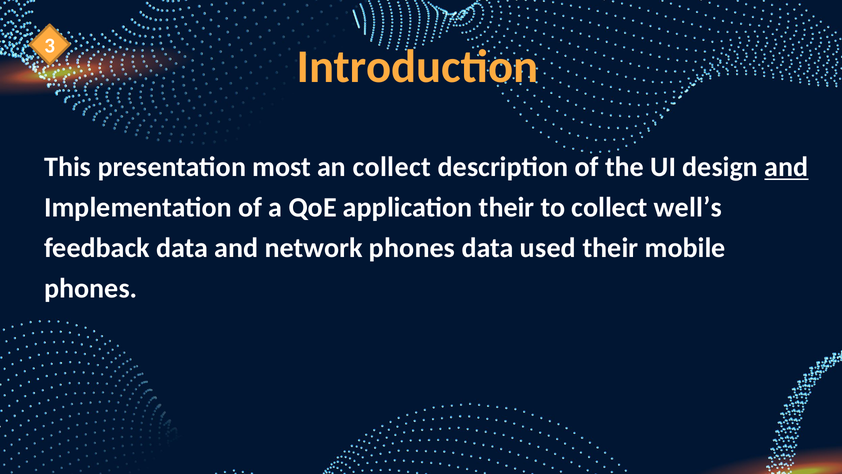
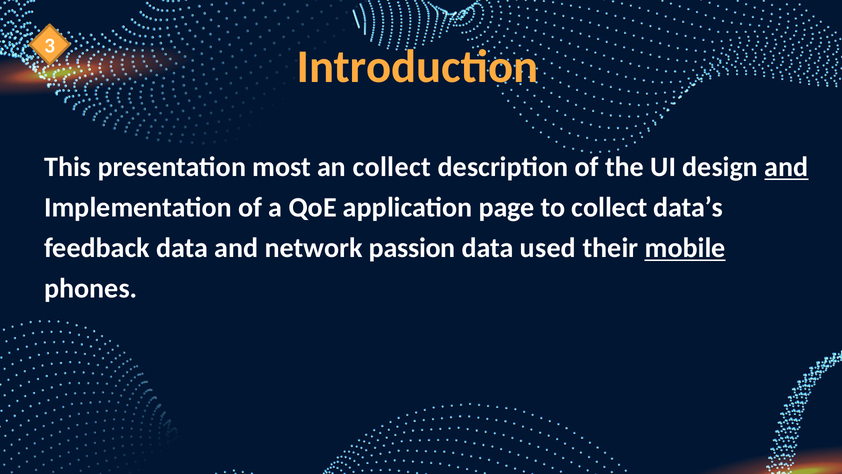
application their: their -> page
well’s: well’s -> data’s
network phones: phones -> passion
mobile underline: none -> present
